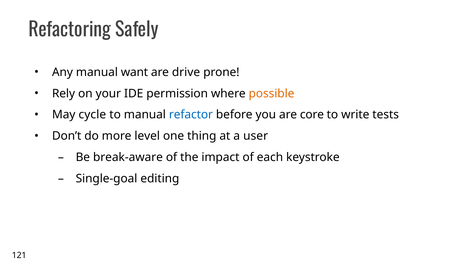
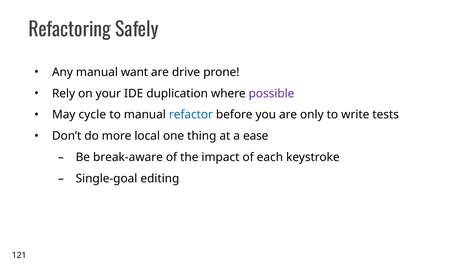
permission: permission -> duplication
possible colour: orange -> purple
core: core -> only
level: level -> local
user: user -> ease
